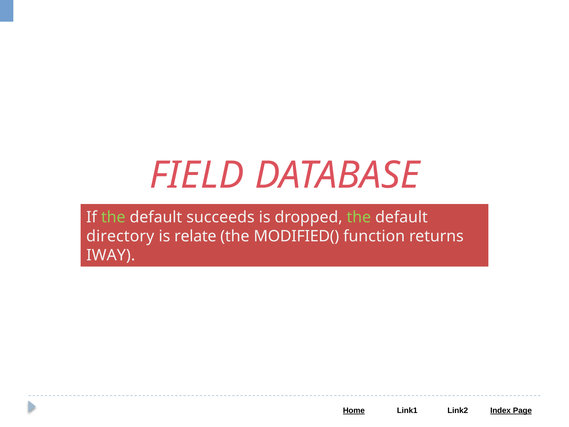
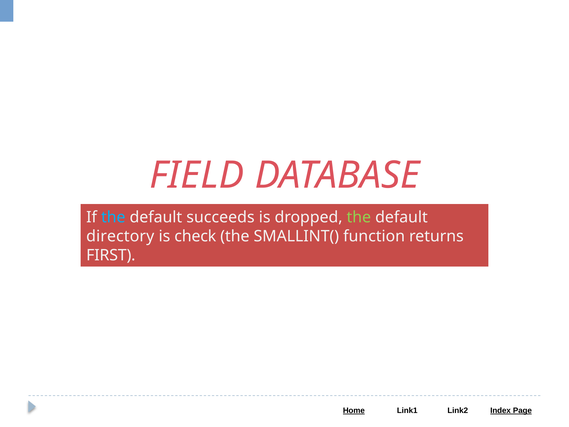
the at (113, 217) colour: light green -> light blue
relate: relate -> check
MODIFIED(: MODIFIED( -> SMALLINT(
IWAY: IWAY -> FIRST
